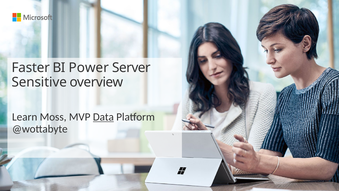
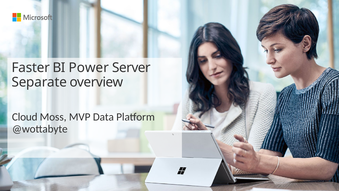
Sensitive: Sensitive -> Separate
Learn: Learn -> Cloud
Data underline: present -> none
